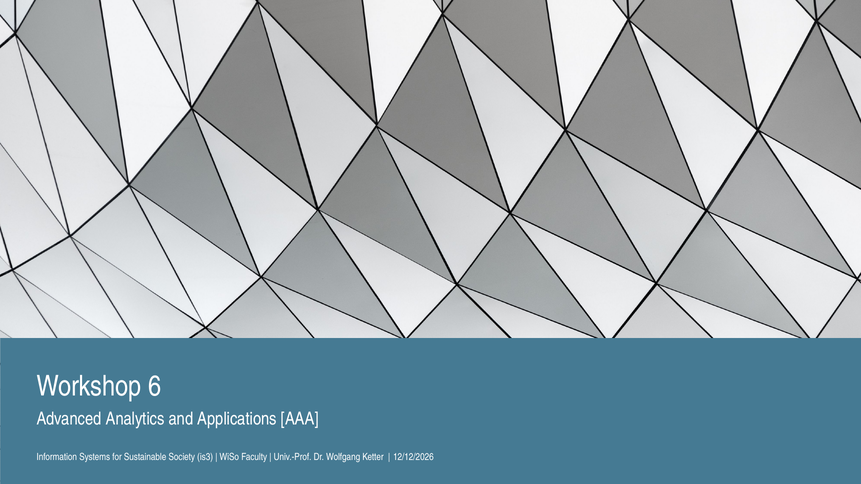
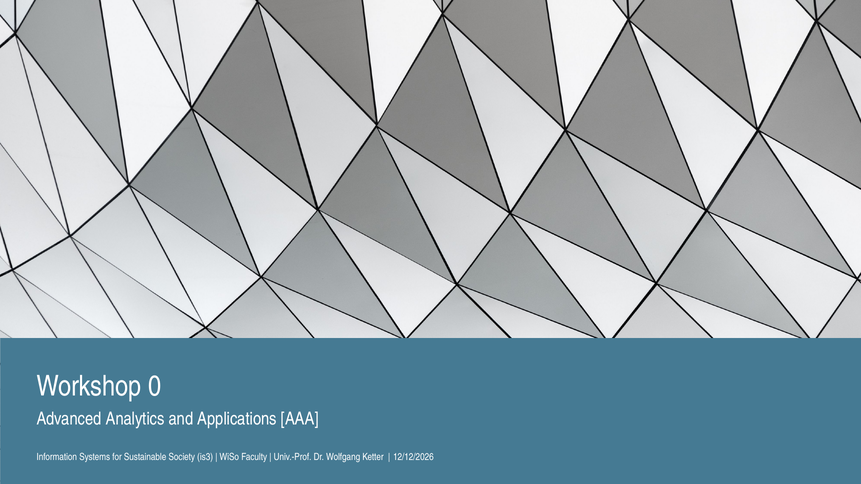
6: 6 -> 0
